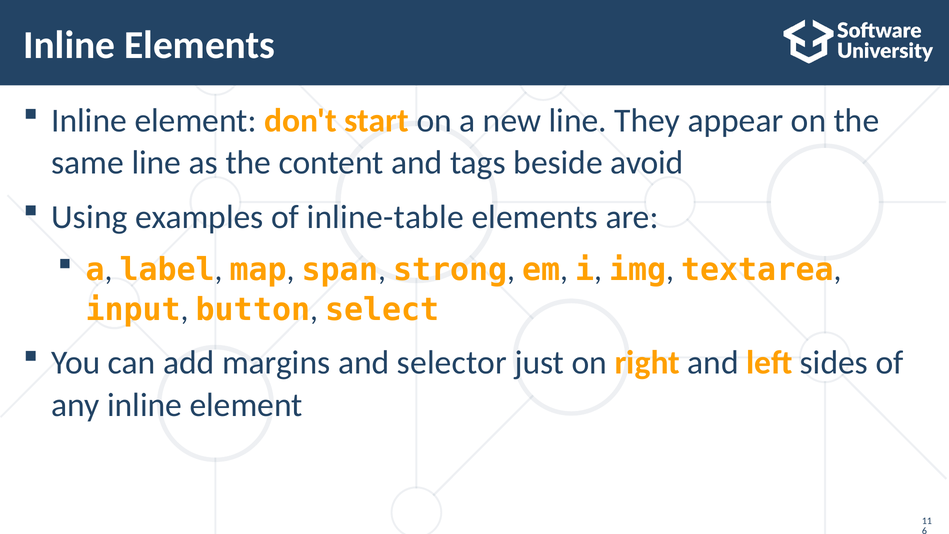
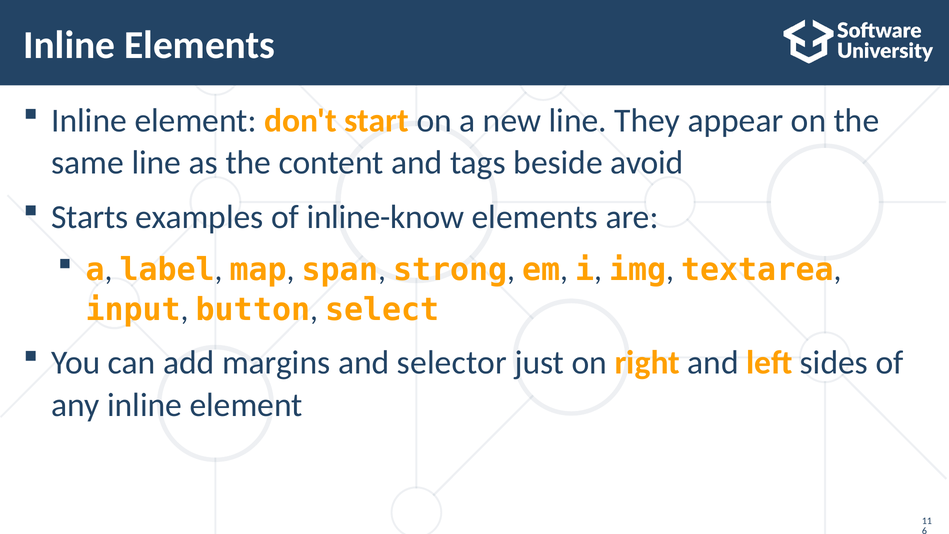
Using: Using -> Starts
inline-table: inline-table -> inline-know
